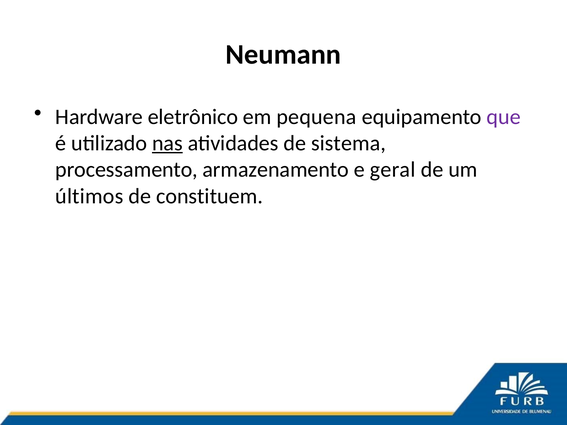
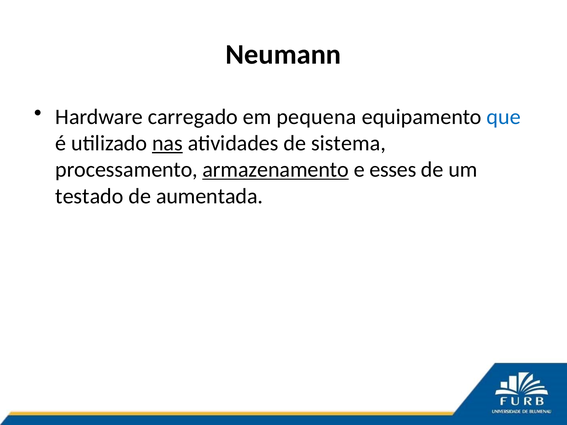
eletrônico: eletrônico -> carregado
que colour: purple -> blue
armazenamento underline: none -> present
geral: geral -> esses
últimos: últimos -> testado
constituem: constituem -> aumentada
